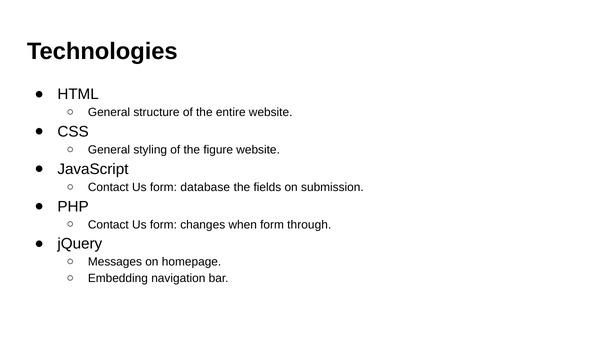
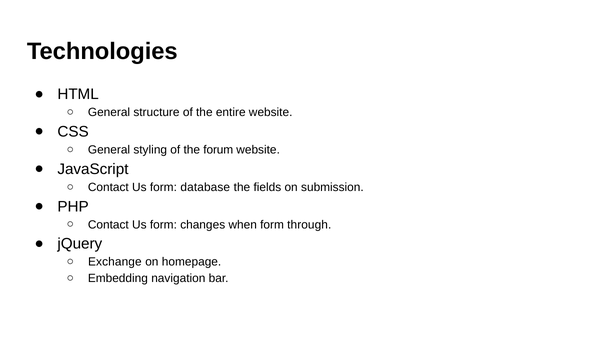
figure: figure -> forum
Messages: Messages -> Exchange
